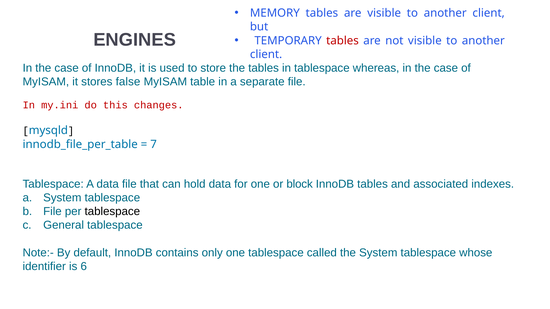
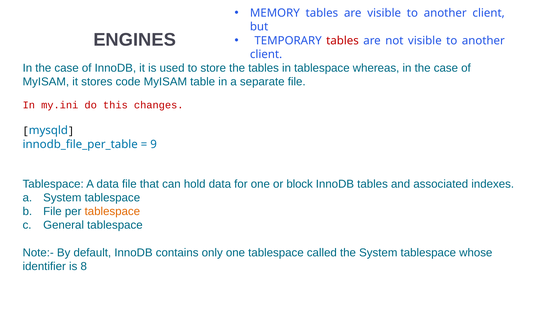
false: false -> code
7: 7 -> 9
tablespace at (112, 212) colour: black -> orange
6: 6 -> 8
